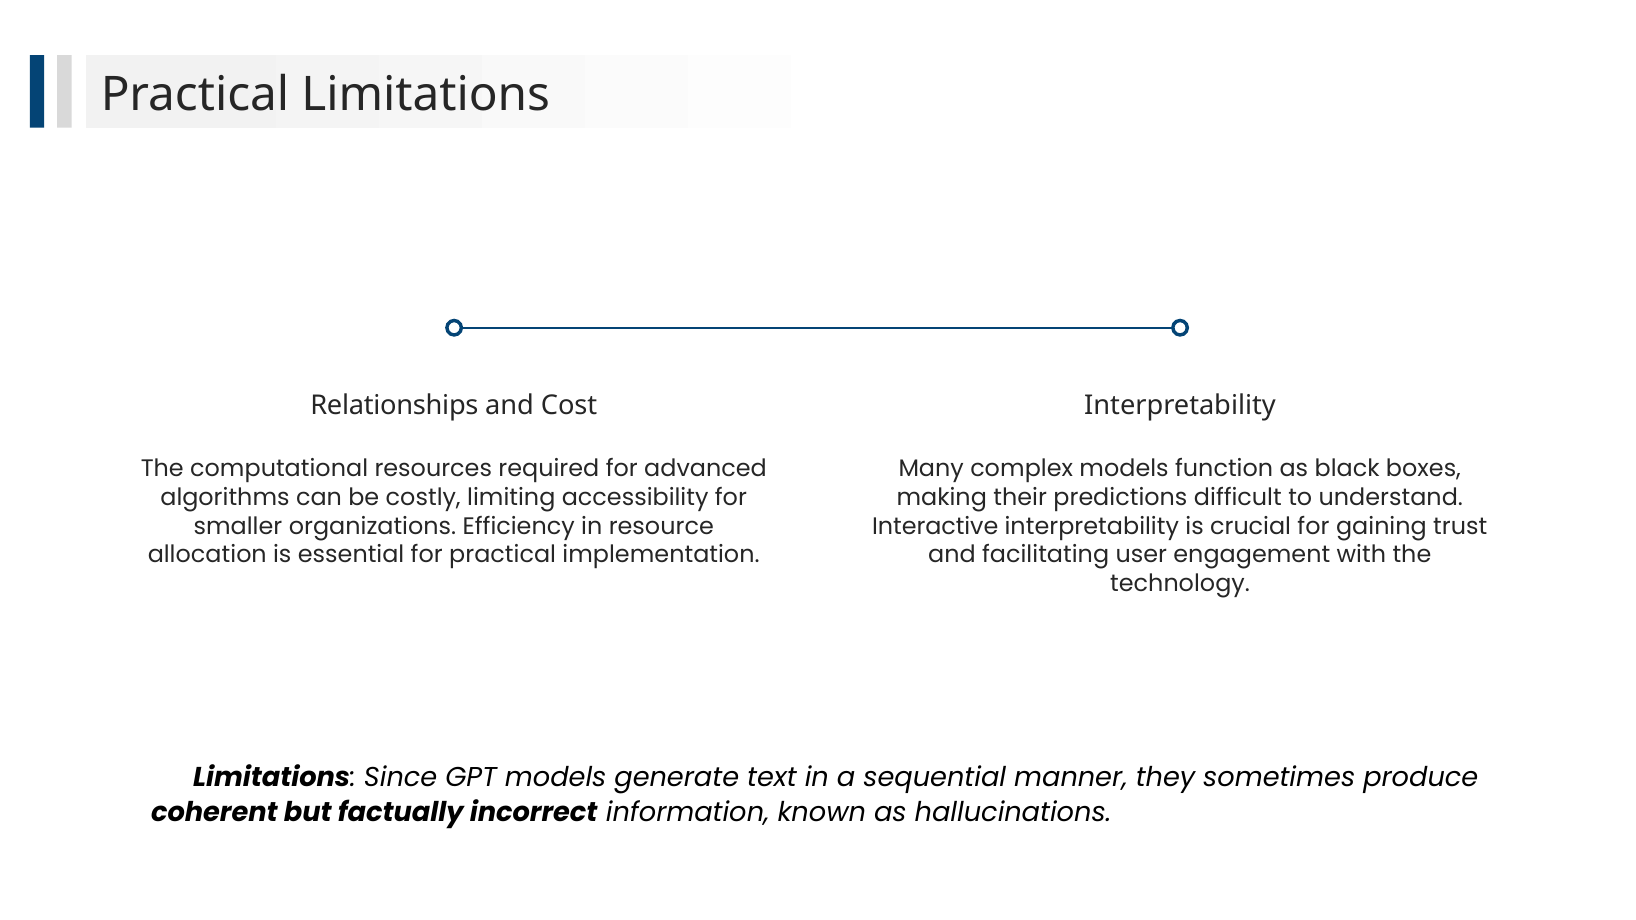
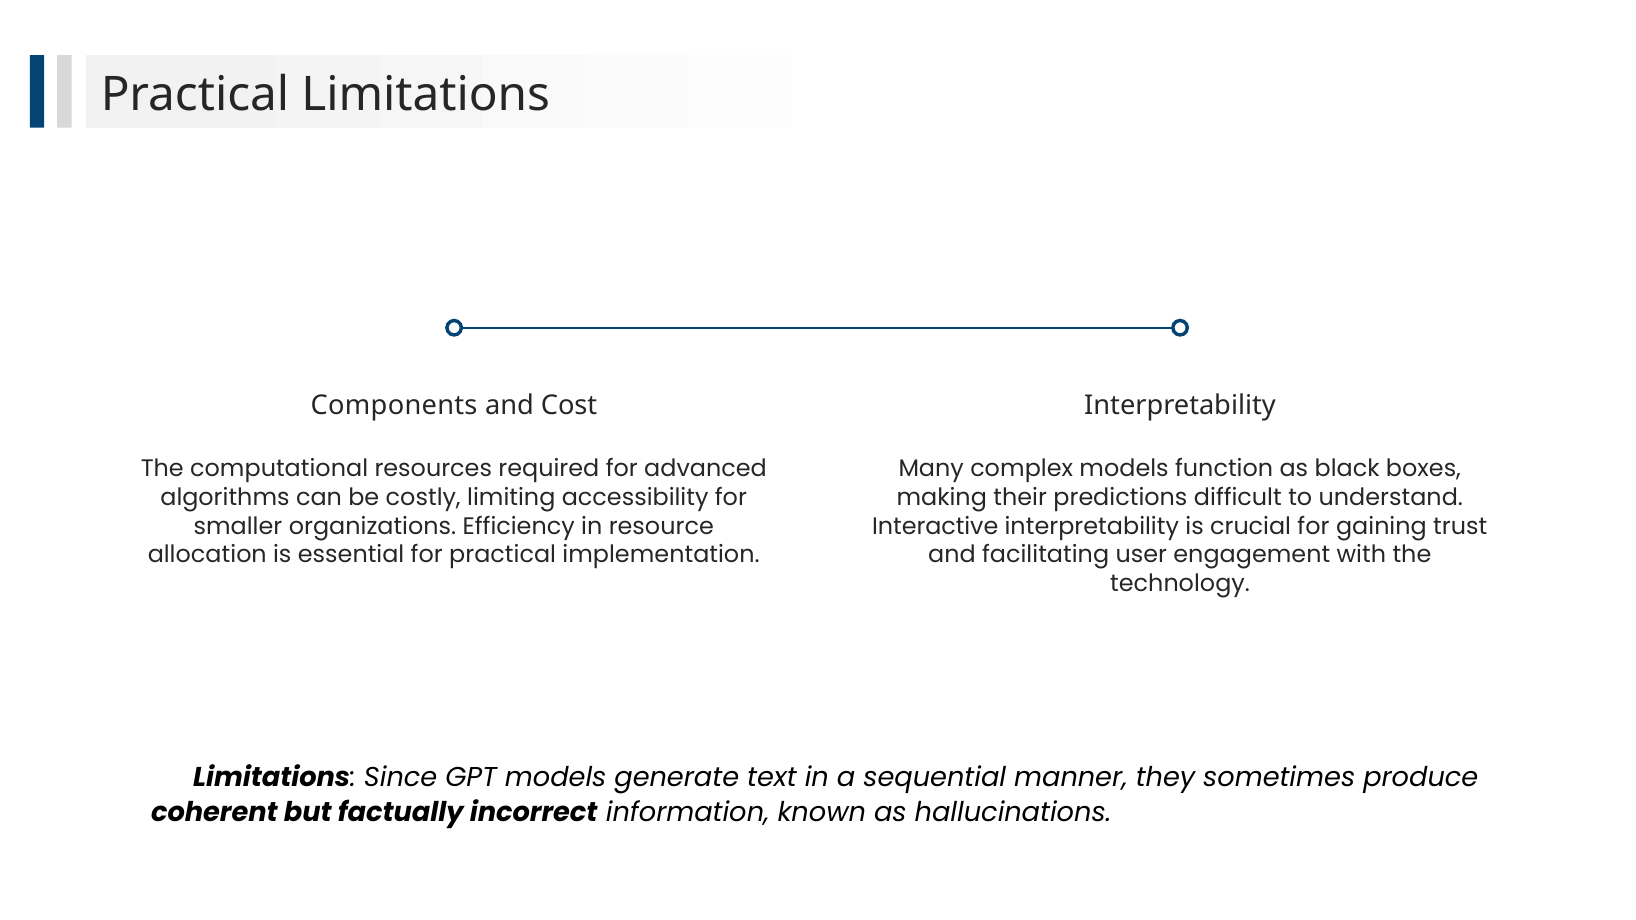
Relationships: Relationships -> Components
